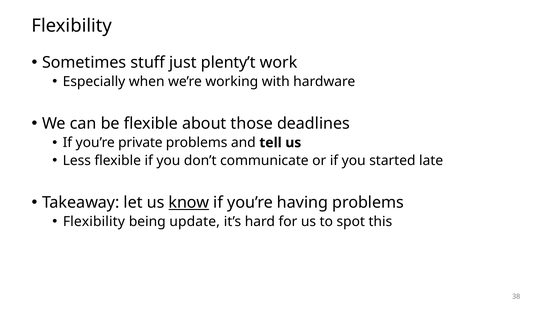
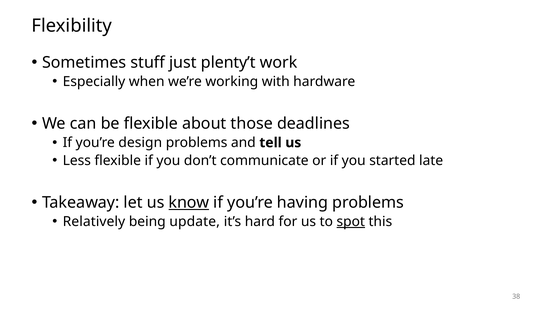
private: private -> design
Flexibility at (94, 221): Flexibility -> Relatively
spot underline: none -> present
